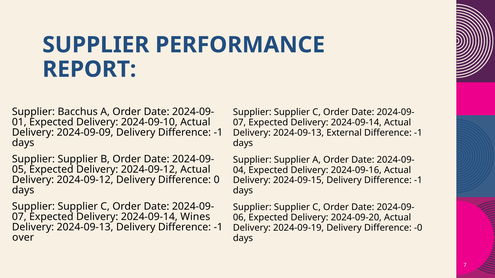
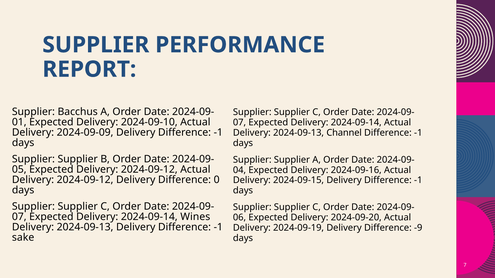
External: External -> Channel
-0: -0 -> -9
over: over -> sake
